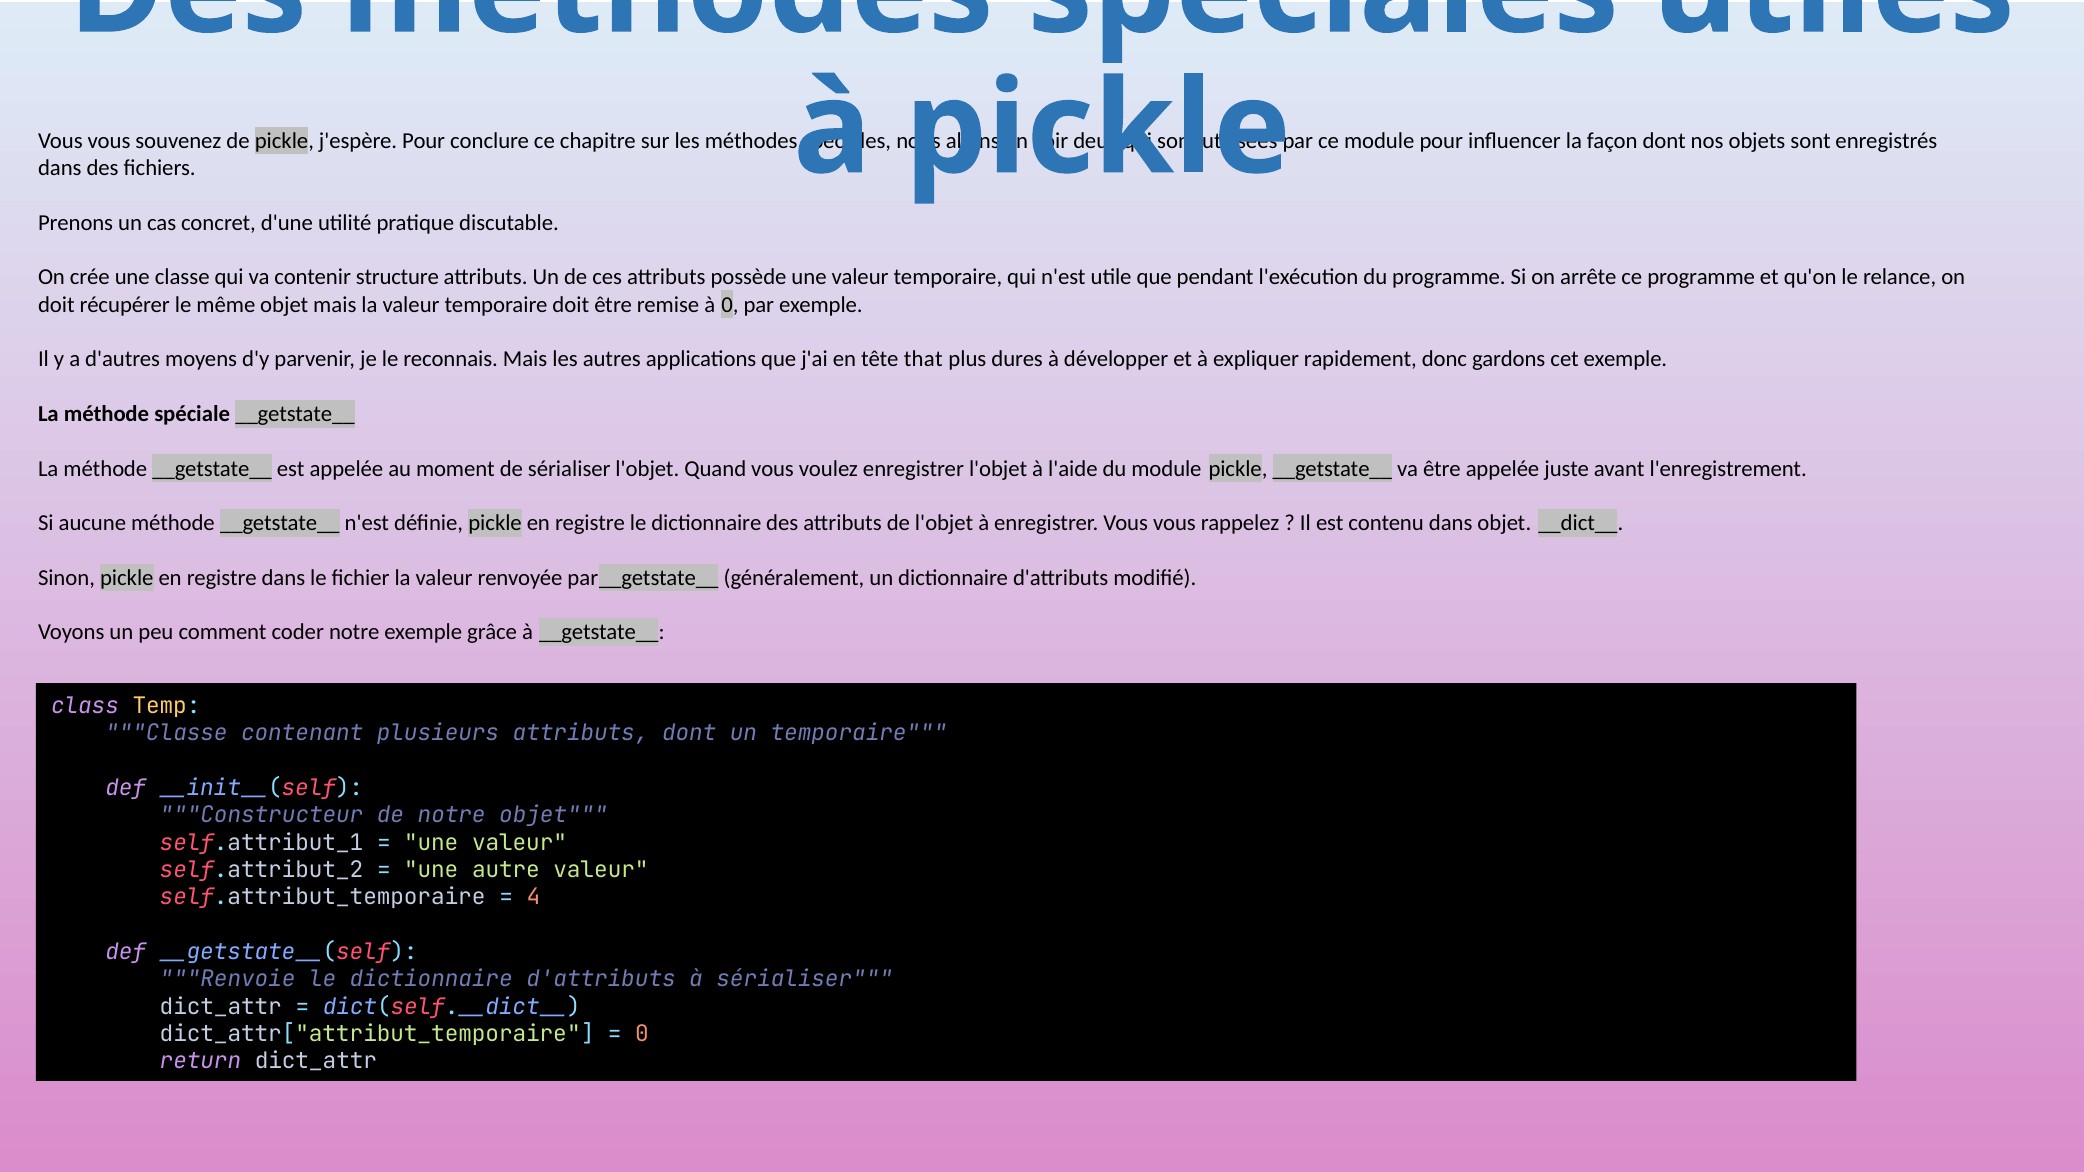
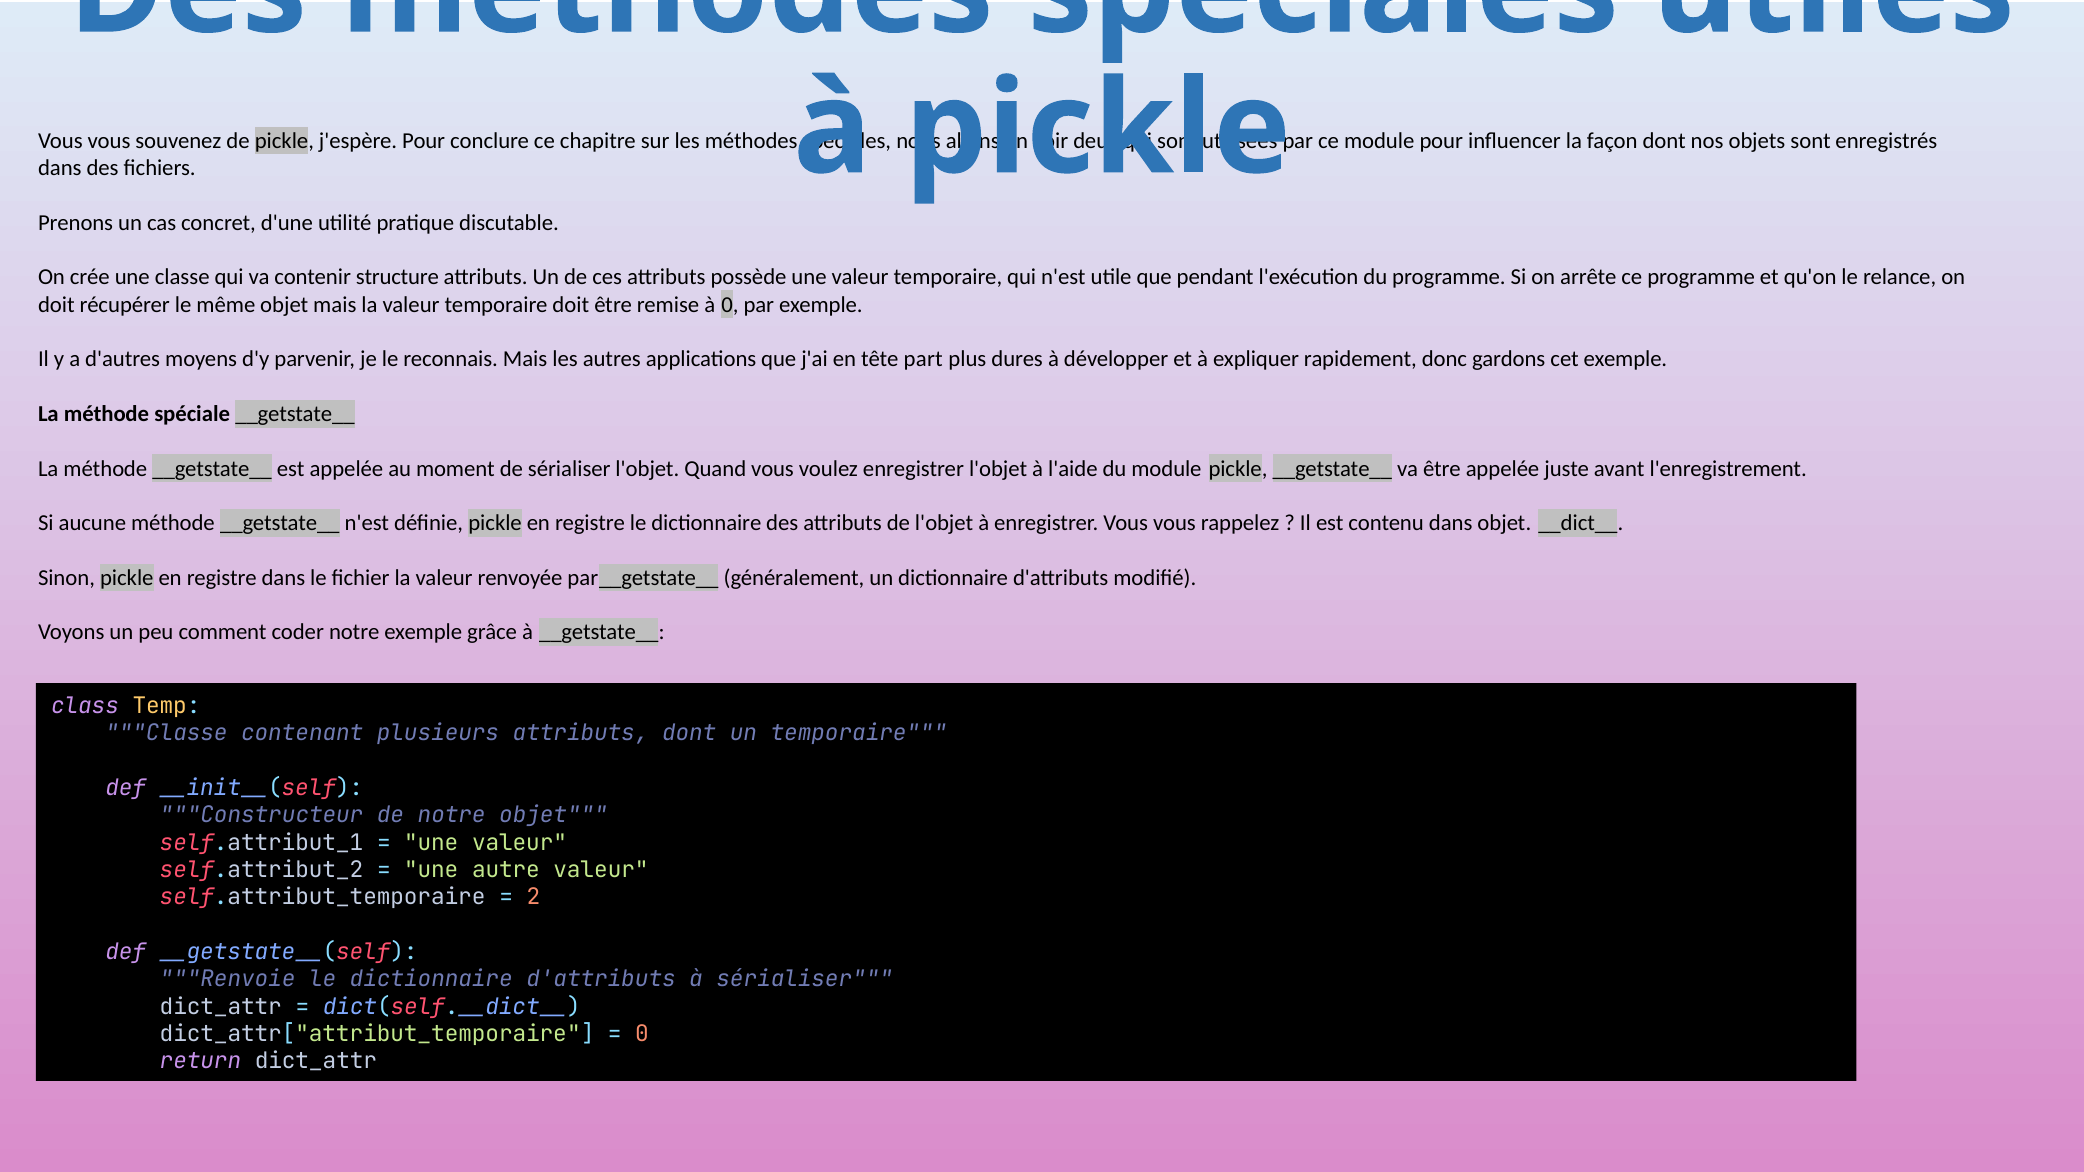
that: that -> part
4: 4 -> 2
